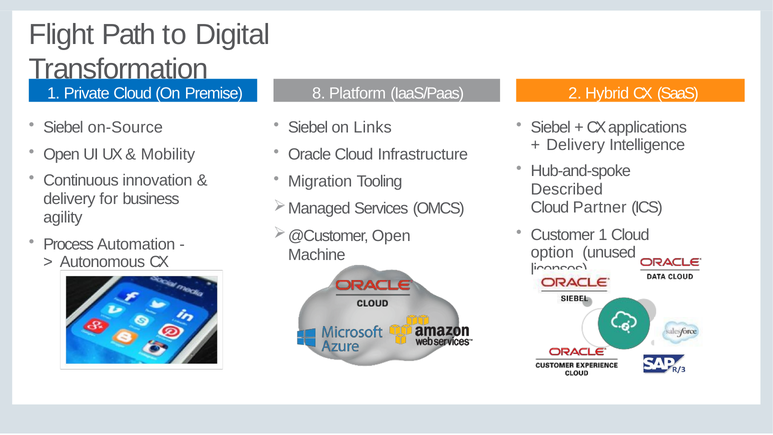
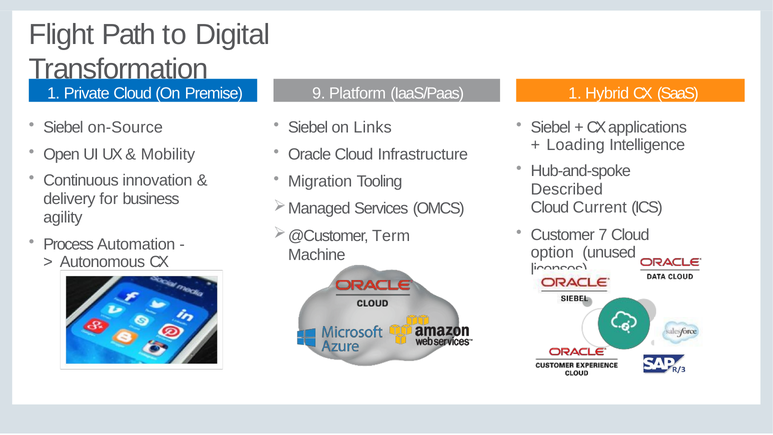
8: 8 -> 9
IaaS/Paas 2: 2 -> 1
Delivery at (576, 145): Delivery -> Loading
Partner: Partner -> Current
Customer 1: 1 -> 7
Open at (391, 236): Open -> Term
